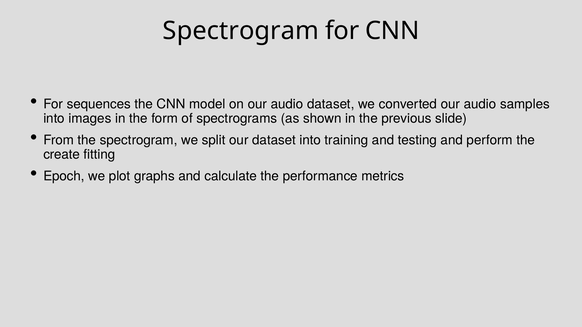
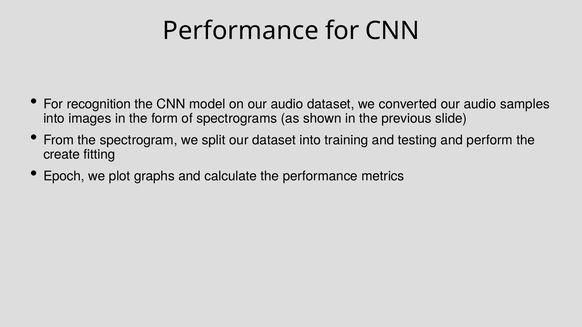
Spectrogram at (241, 31): Spectrogram -> Performance
sequences: sequences -> recognition
